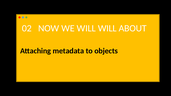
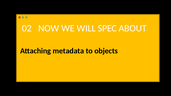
WILL WILL: WILL -> SPEC
